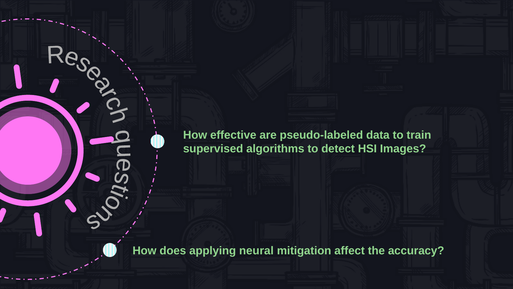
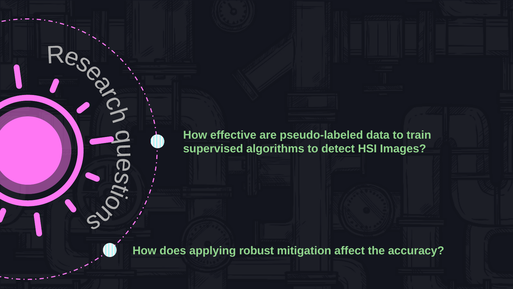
neural: neural -> robust
